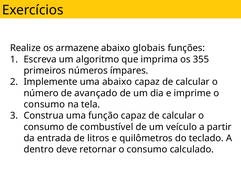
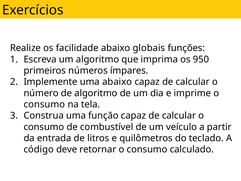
armazene: armazene -> facilidade
355: 355 -> 950
de avançado: avançado -> algoritmo
dentro: dentro -> código
